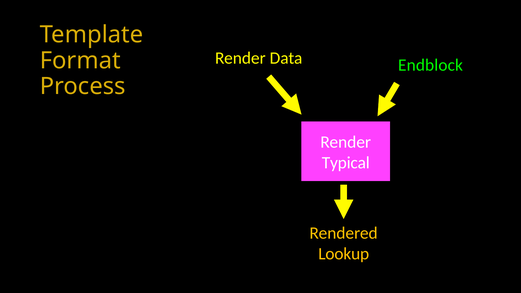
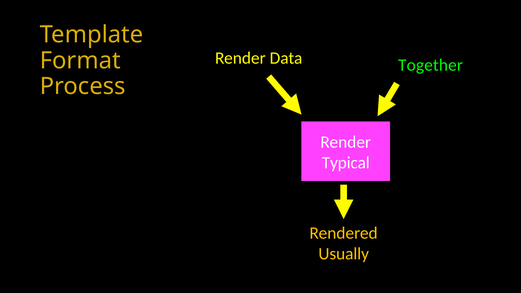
Endblock: Endblock -> Together
Lookup: Lookup -> Usually
